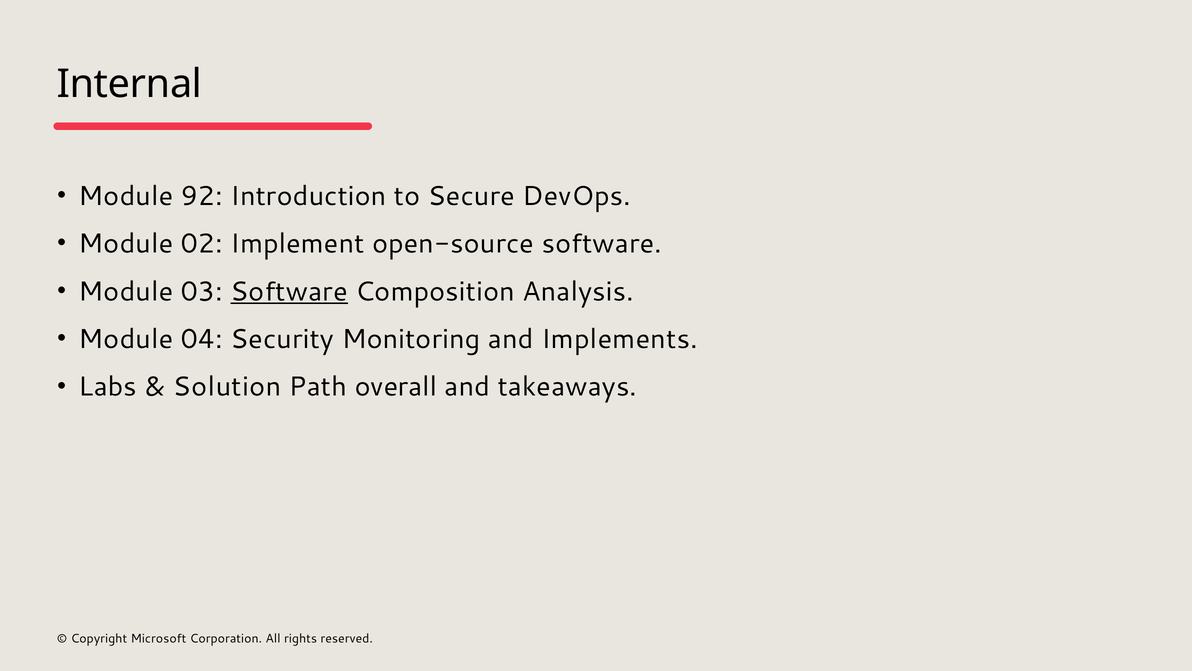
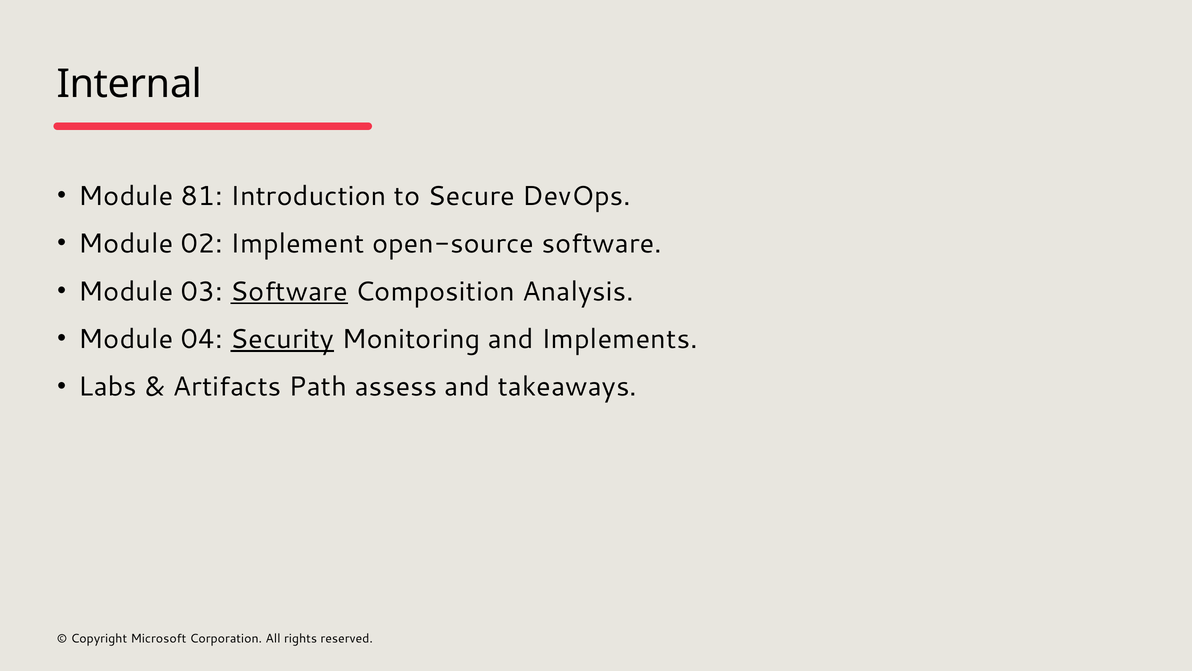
92: 92 -> 81
Security underline: none -> present
Solution: Solution -> Artifacts
overall: overall -> assess
